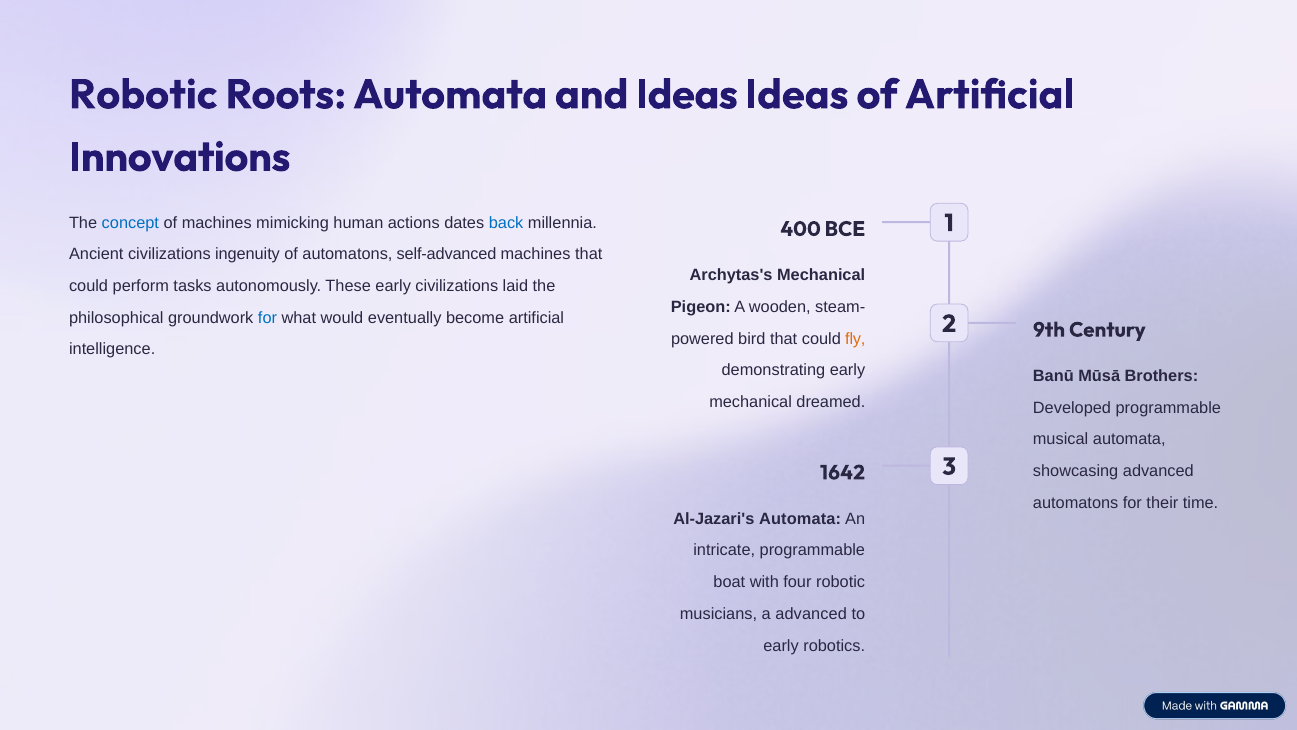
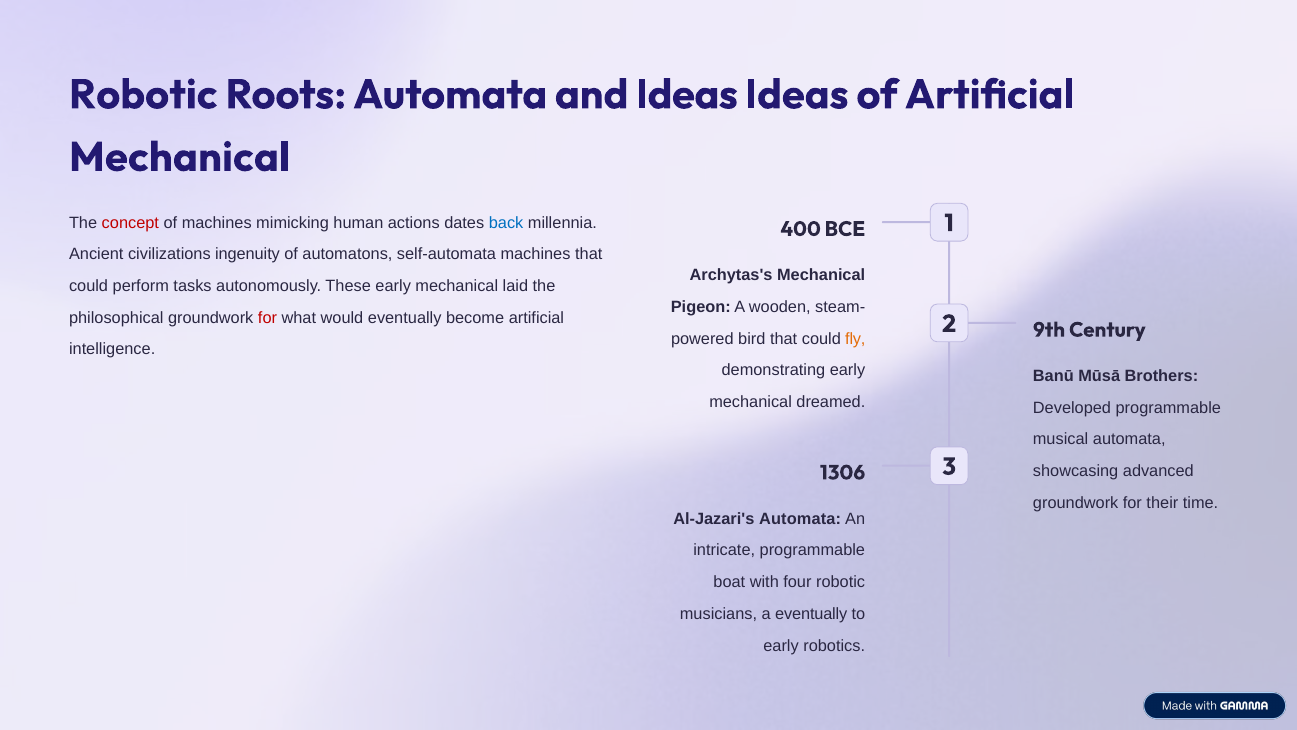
Innovations at (180, 157): Innovations -> Mechanical
concept colour: blue -> red
self-advanced: self-advanced -> self-automata
These early civilizations: civilizations -> mechanical
for at (268, 318) colour: blue -> red
1642: 1642 -> 1306
automatons at (1076, 503): automatons -> groundwork
a advanced: advanced -> eventually
